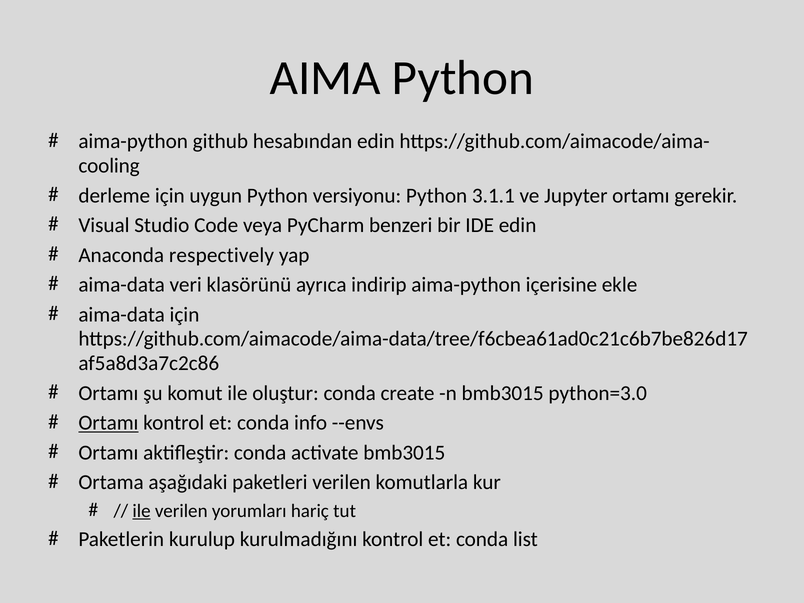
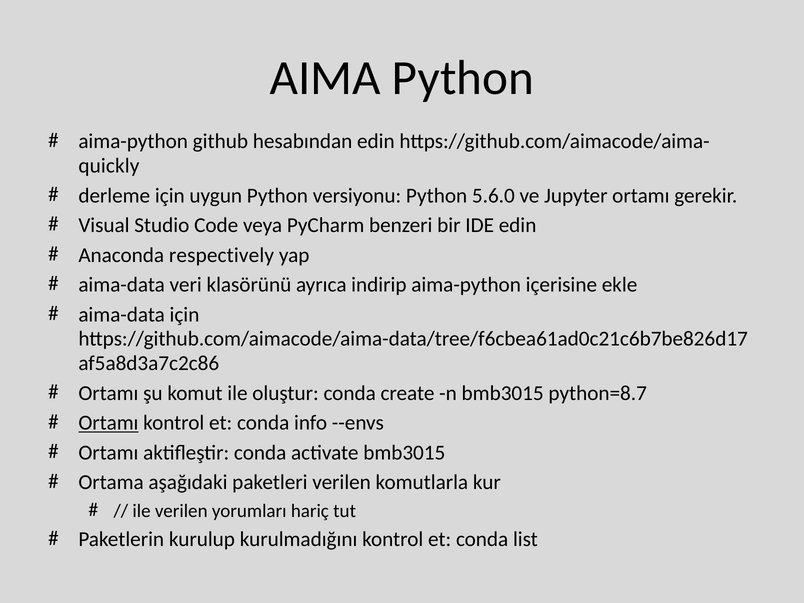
cooling: cooling -> quickly
3.1.1: 3.1.1 -> 5.6.0
python=3.0: python=3.0 -> python=8.7
ile at (142, 511) underline: present -> none
